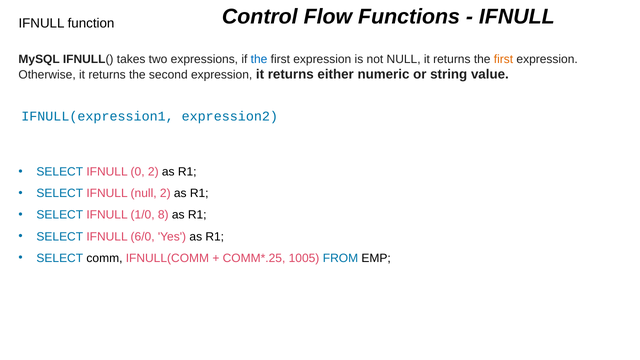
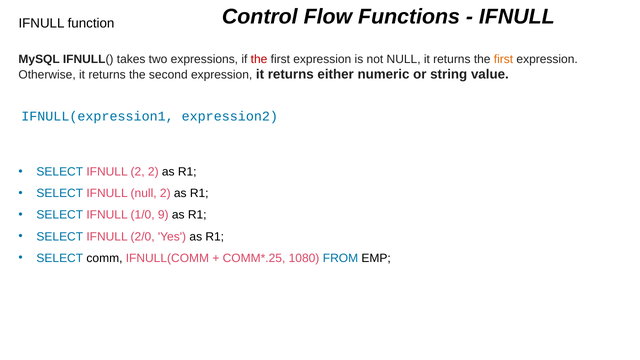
the at (259, 59) colour: blue -> red
IFNULL 0: 0 -> 2
8: 8 -> 9
6/0: 6/0 -> 2/0
1005: 1005 -> 1080
